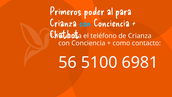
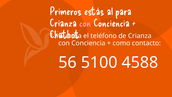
poder: poder -> estás
con at (85, 23) colour: light blue -> pink
6981: 6981 -> 4588
